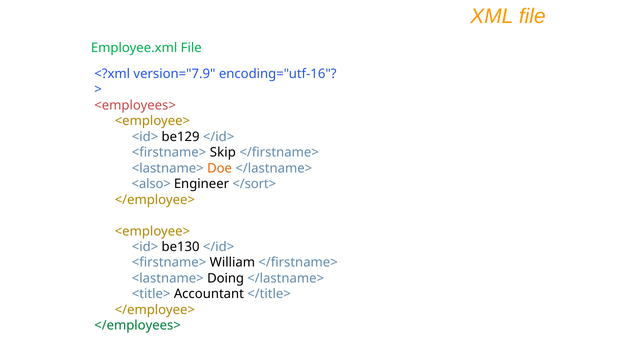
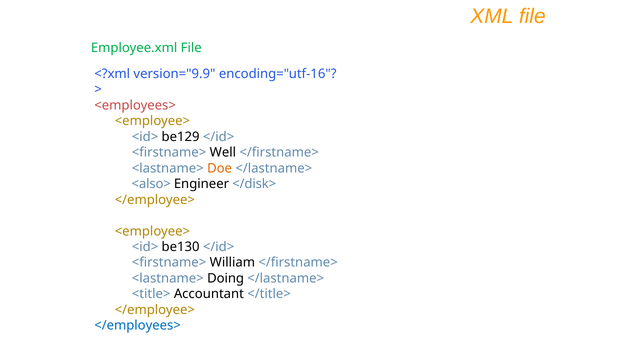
version="7.9: version="7.9 -> version="9.9
Skip: Skip -> Well
</sort>: </sort> -> </disk>
</employees> colour: green -> blue
